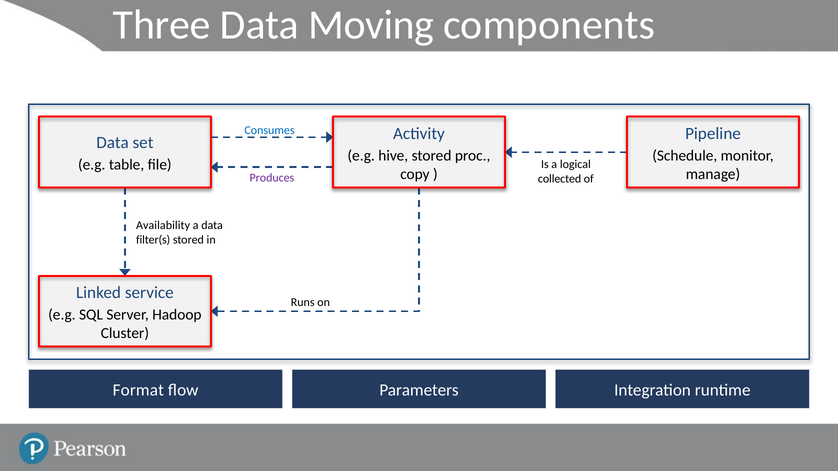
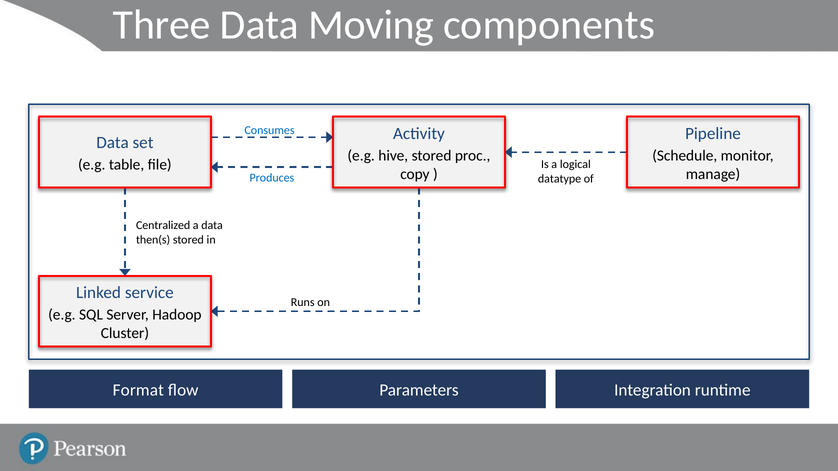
Produces colour: purple -> blue
collected: collected -> datatype
Availability: Availability -> Centralized
filter(s: filter(s -> then(s
